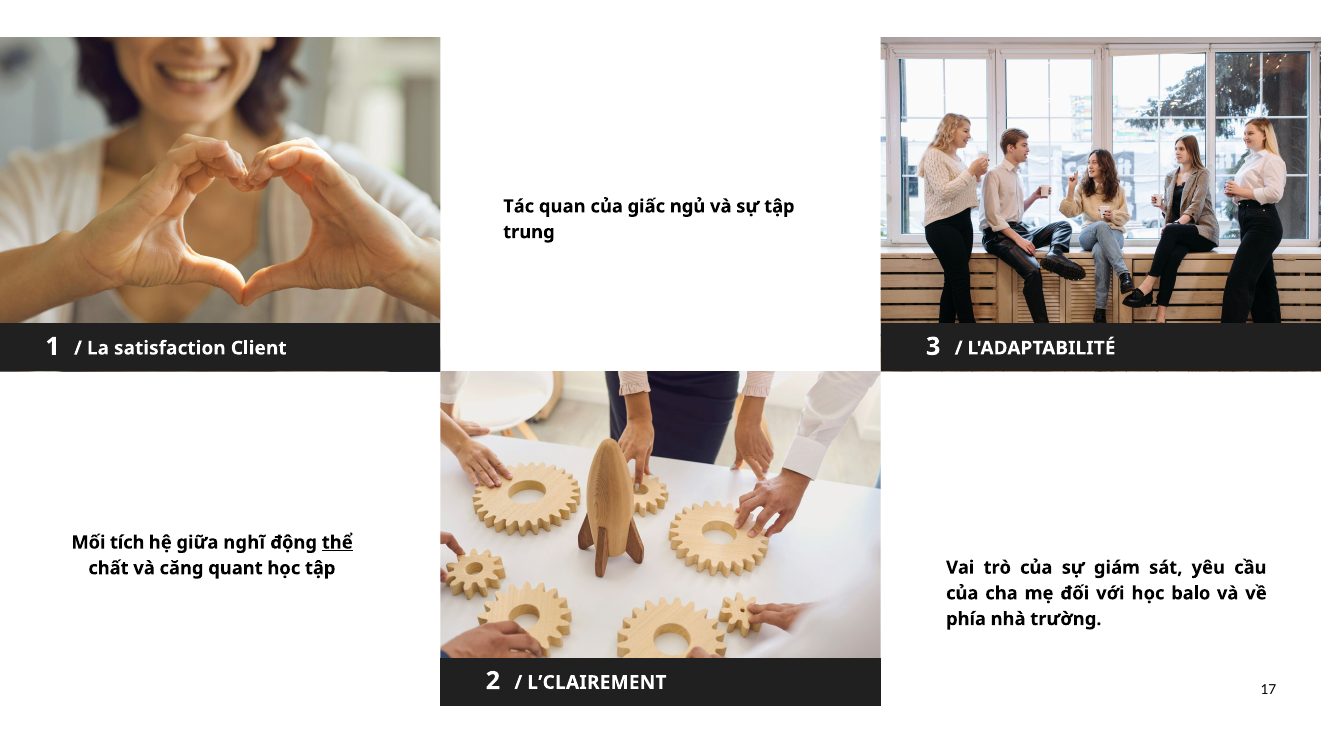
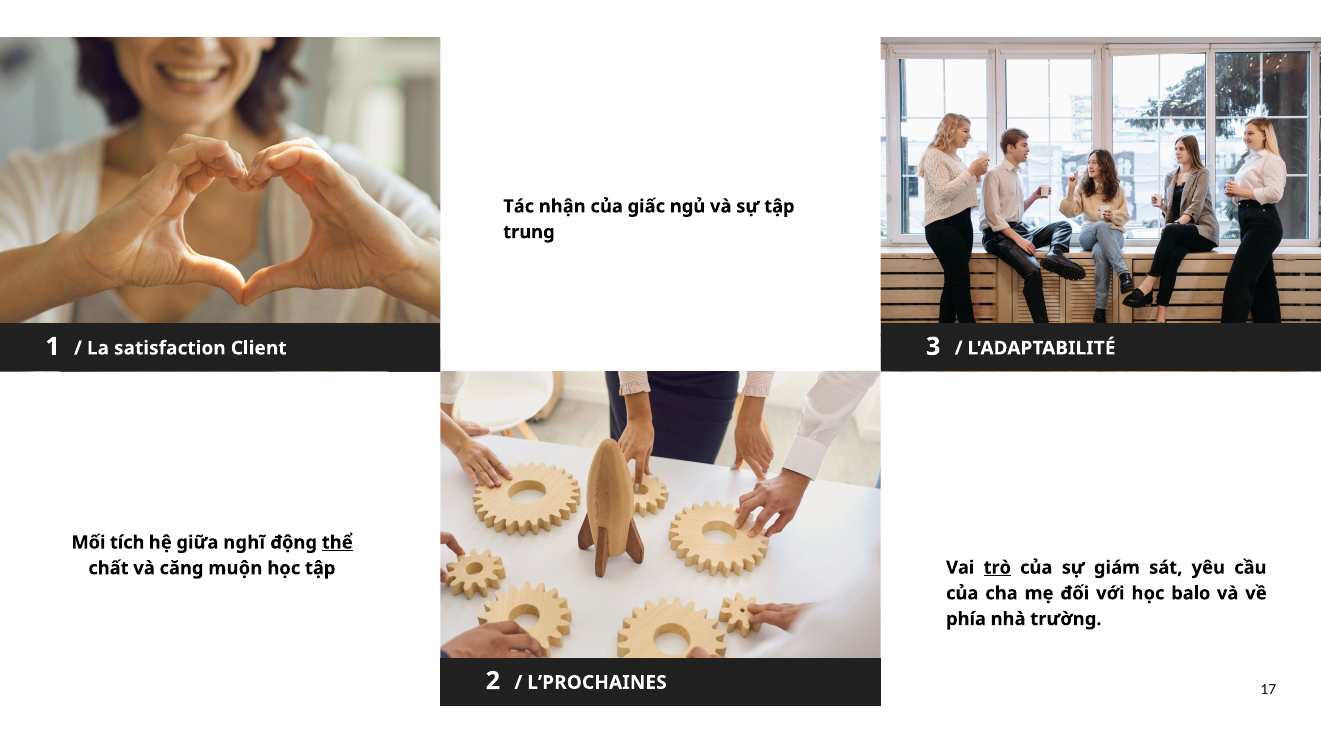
quan: quan -> nhận
trò underline: none -> present
quant: quant -> muộn
L’CLAIREMENT: L’CLAIREMENT -> L’PROCHAINES
